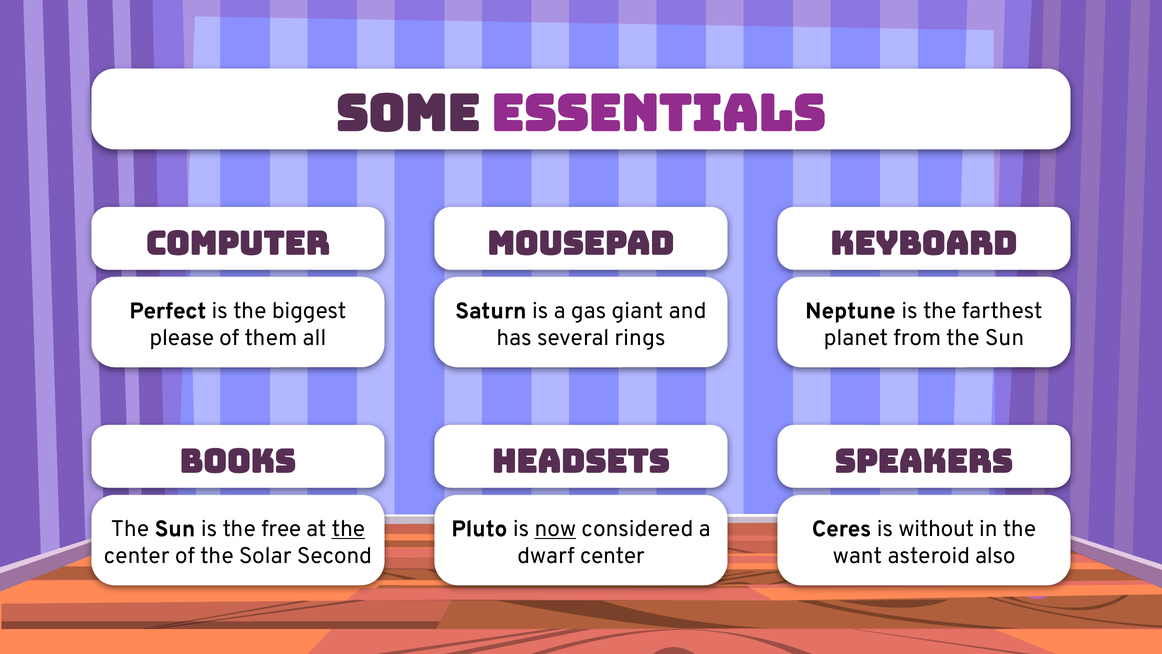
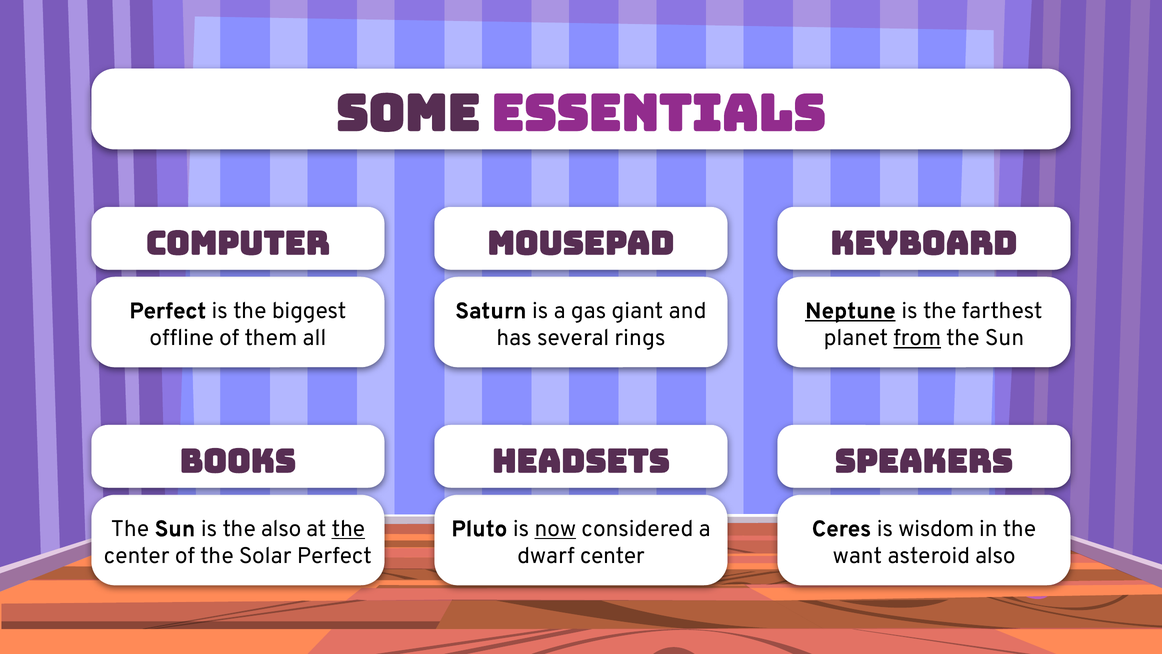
Neptune underline: none -> present
please: please -> offline
from underline: none -> present
the free: free -> also
without: without -> wisdom
Solar Second: Second -> Perfect
